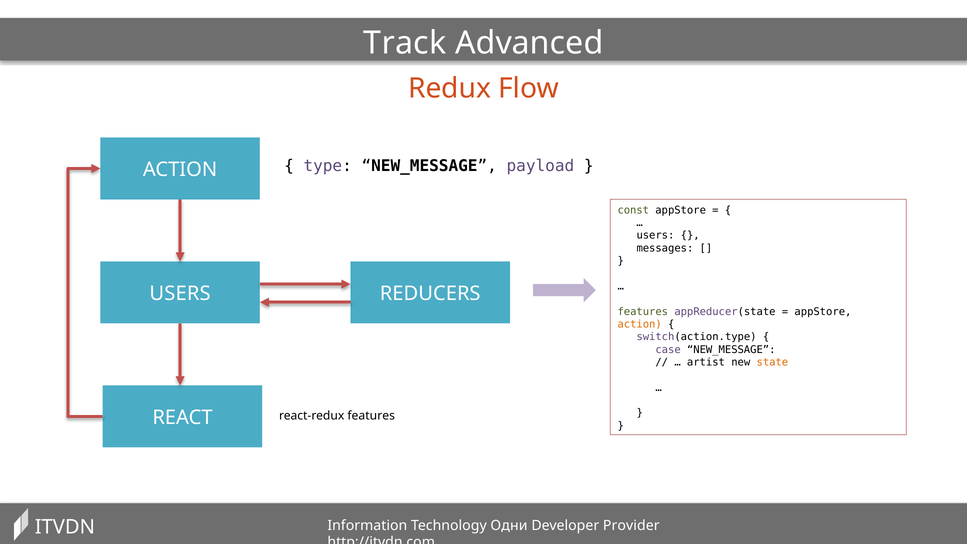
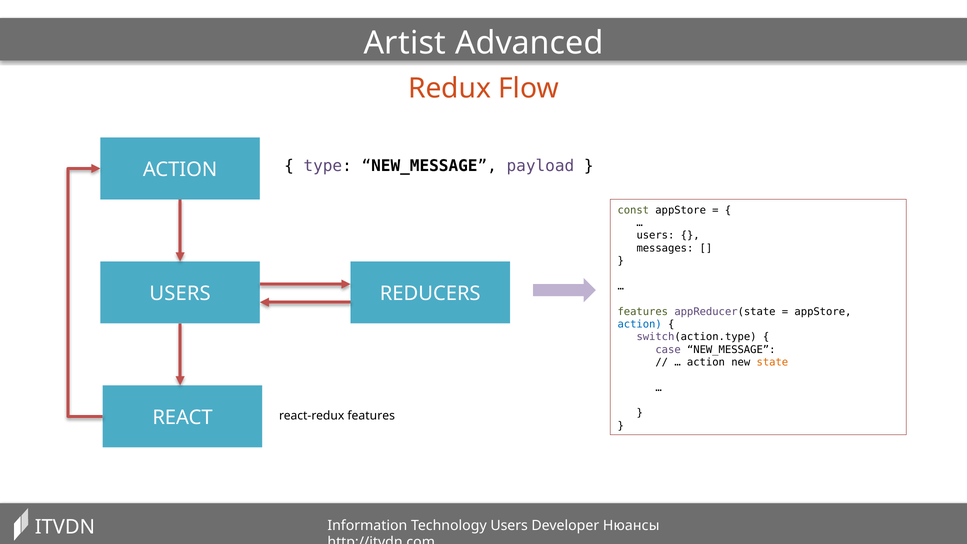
Track: Track -> Artist
action at (640, 324) colour: orange -> blue
artist at (706, 362): artist -> action
Technology Одни: Одни -> Users
Provider: Provider -> Нюансы
